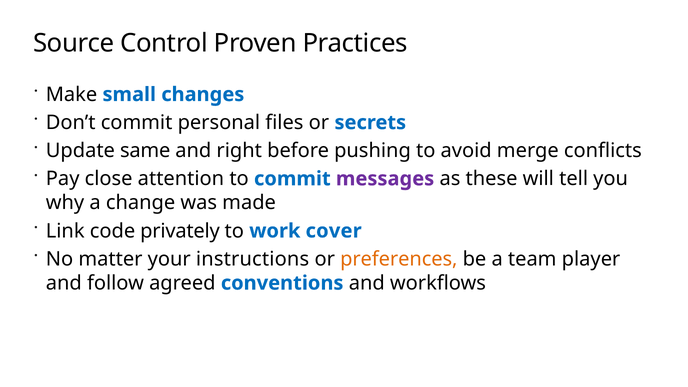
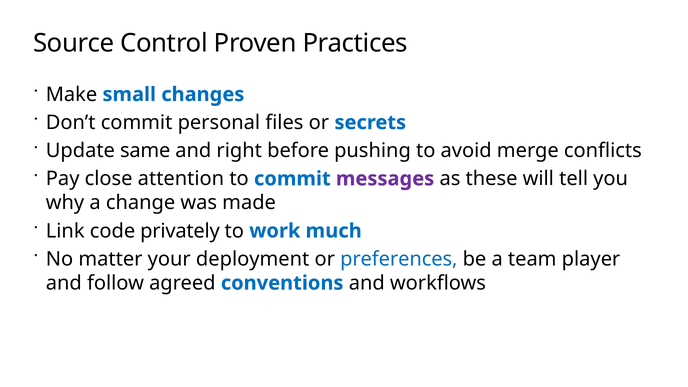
cover: cover -> much
instructions: instructions -> deployment
preferences colour: orange -> blue
